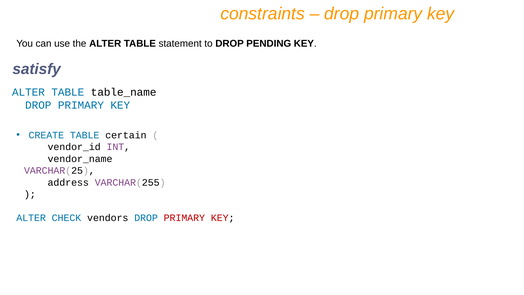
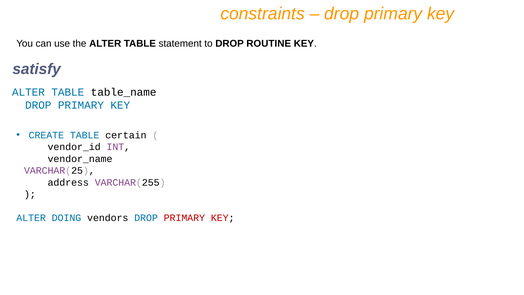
PENDING: PENDING -> ROUTINE
CHECK: CHECK -> DOING
